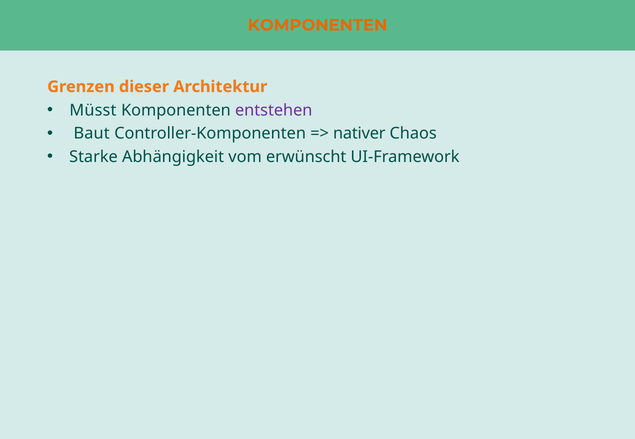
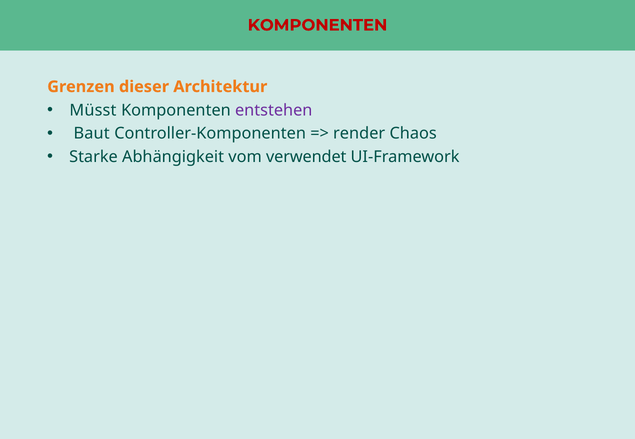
KOMPONENTEN at (318, 25) colour: orange -> red
nativer: nativer -> render
erwünscht: erwünscht -> verwendet
